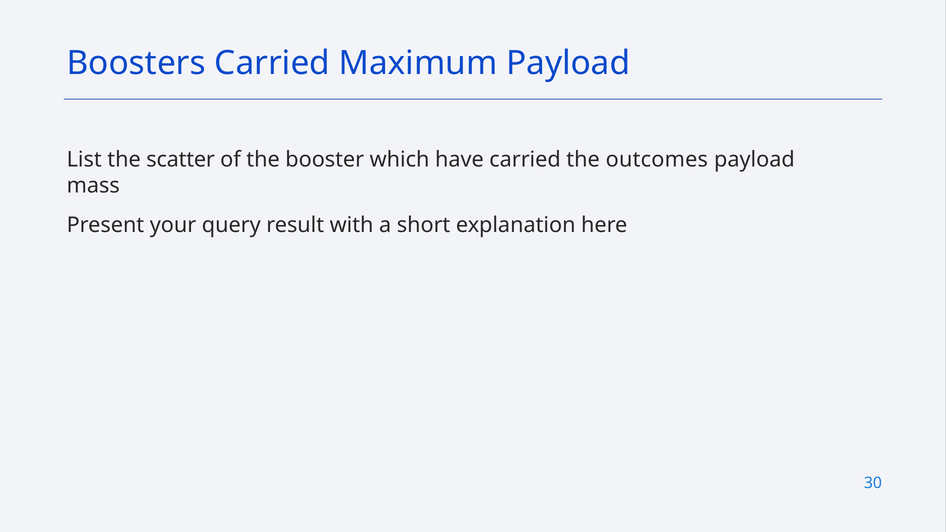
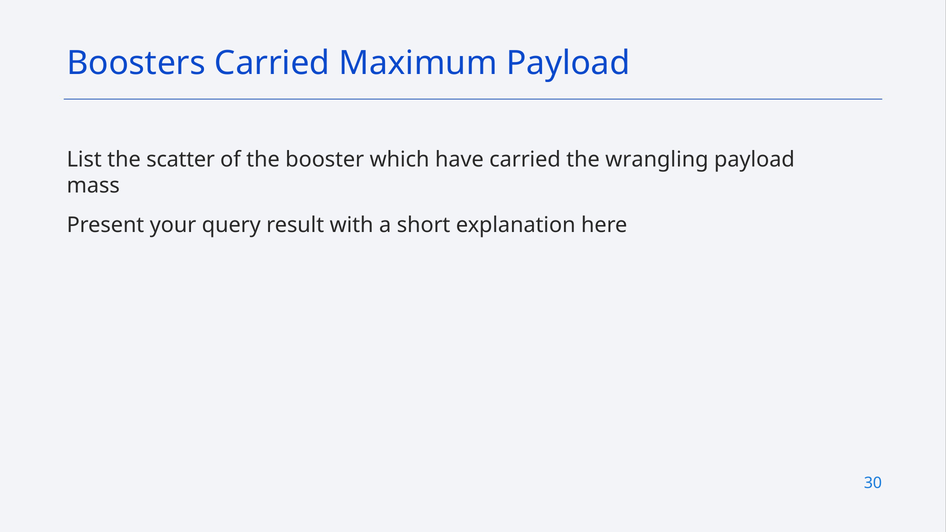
outcomes: outcomes -> wrangling
